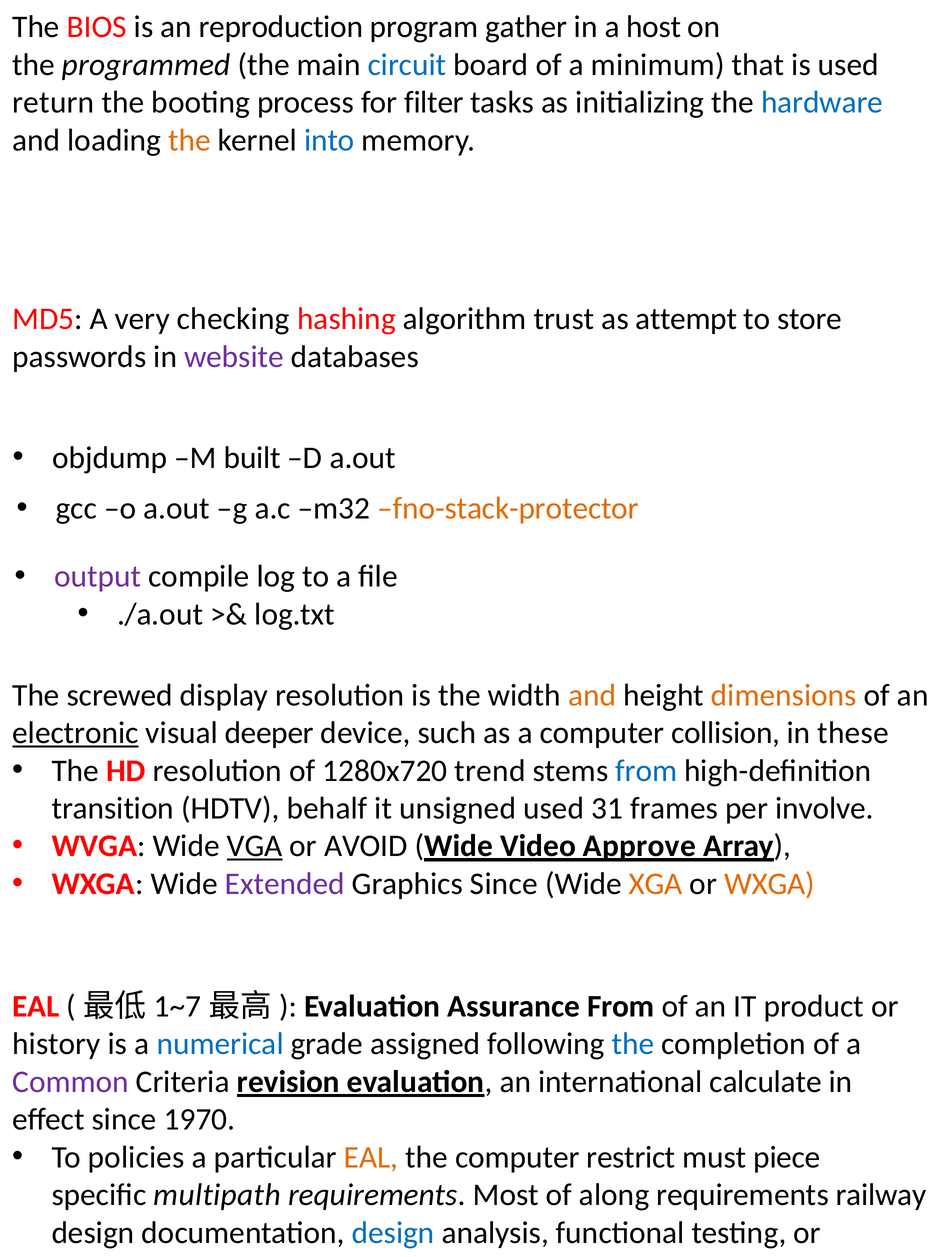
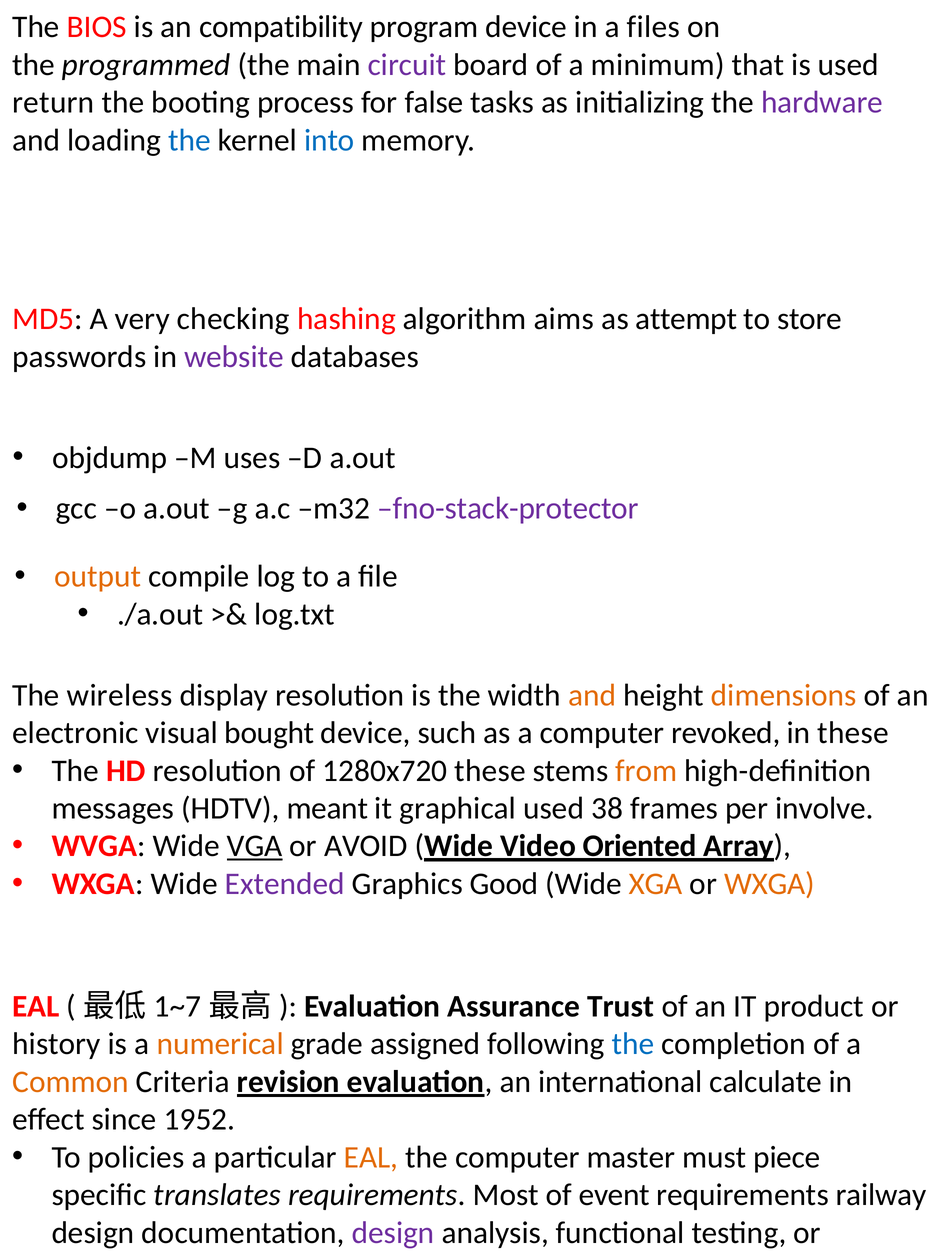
reproduction: reproduction -> compatibility
program gather: gather -> device
host: host -> files
circuit colour: blue -> purple
filter: filter -> false
hardware colour: blue -> purple
the at (190, 140) colour: orange -> blue
trust: trust -> aims
built: built -> uses
fno-stack-protector colour: orange -> purple
output colour: purple -> orange
screwed: screwed -> wireless
electronic underline: present -> none
deeper: deeper -> bought
collision: collision -> revoked
1280x720 trend: trend -> these
from at (646, 771) colour: blue -> orange
transition: transition -> messages
behalf: behalf -> meant
unsigned: unsigned -> graphical
31: 31 -> 38
Approve: Approve -> Oriented
Graphics Since: Since -> Good
Assurance From: From -> Trust
numerical colour: blue -> orange
Common colour: purple -> orange
1970: 1970 -> 1952
restrict: restrict -> master
multipath: multipath -> translates
along: along -> event
design at (393, 1233) colour: blue -> purple
